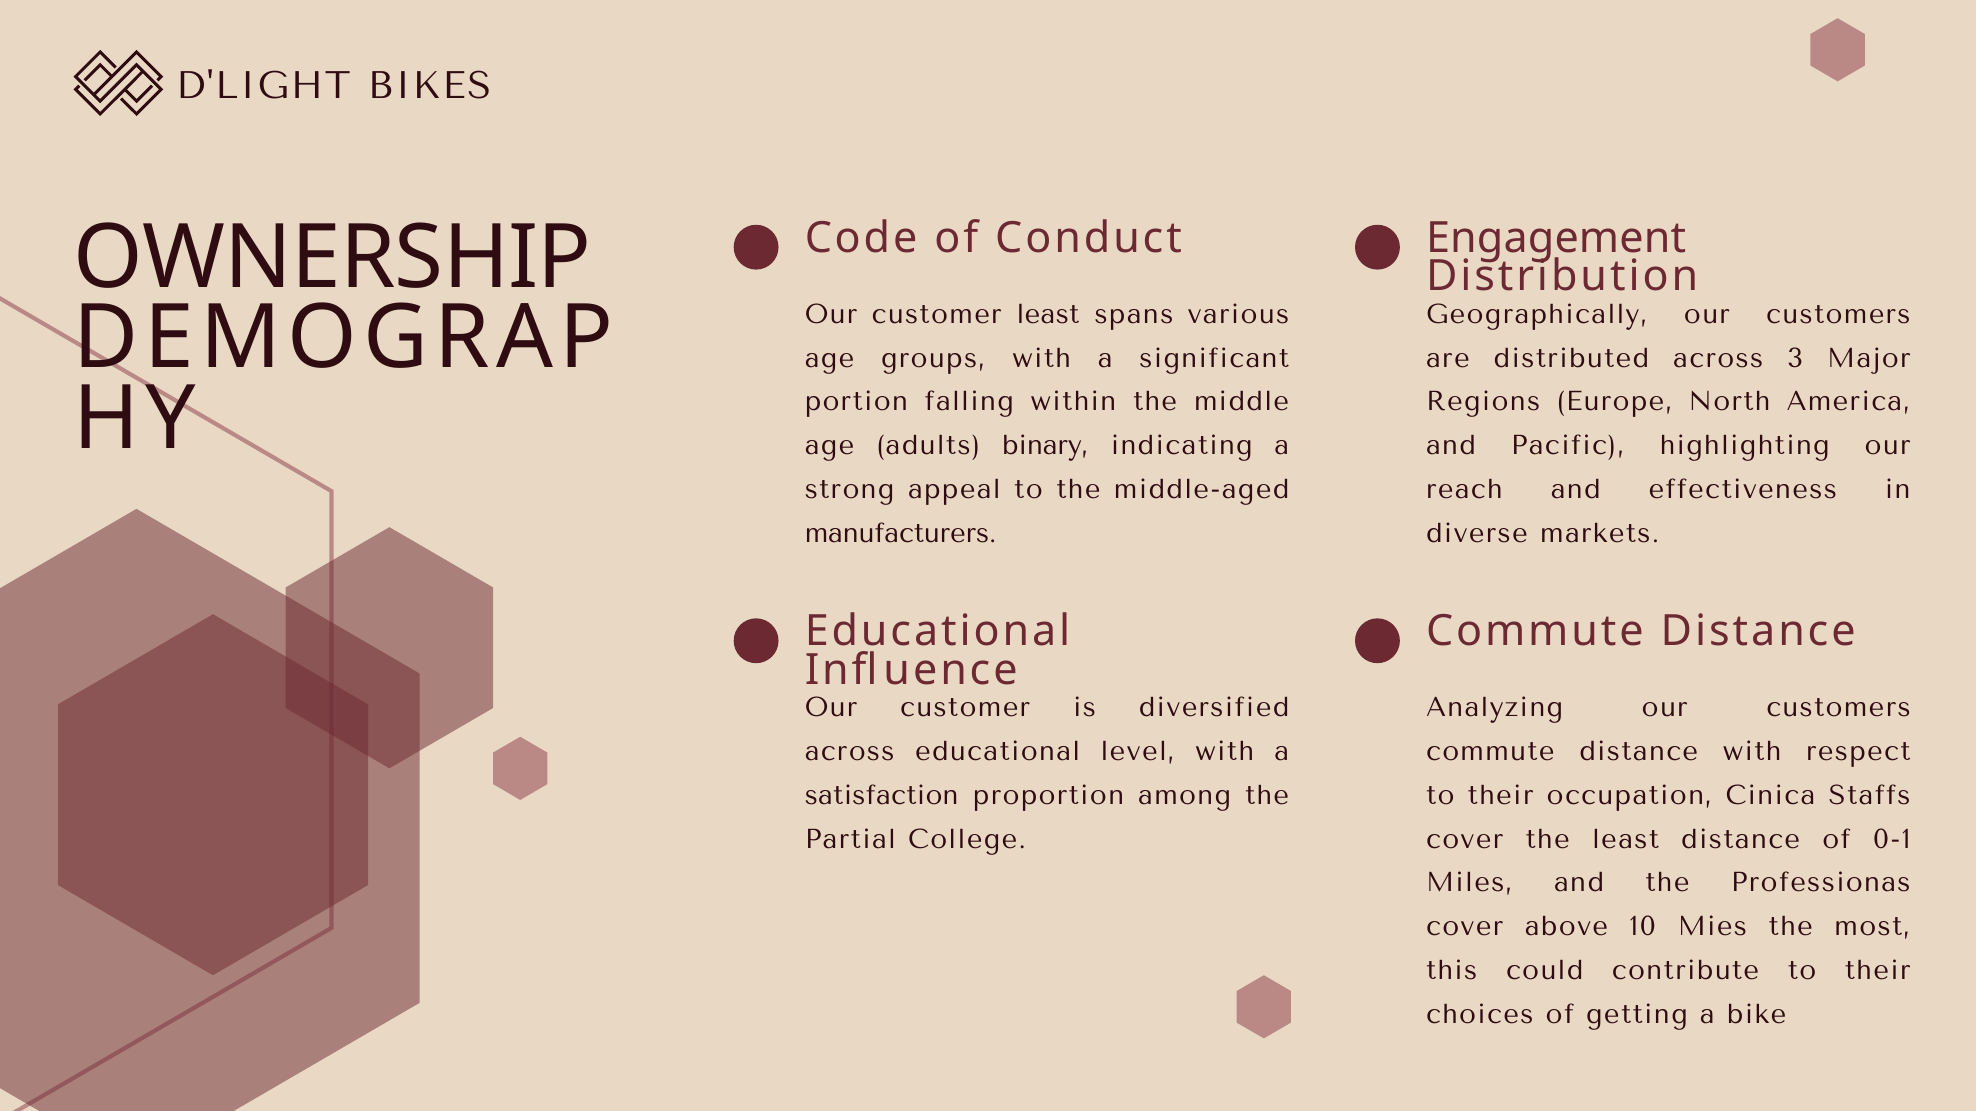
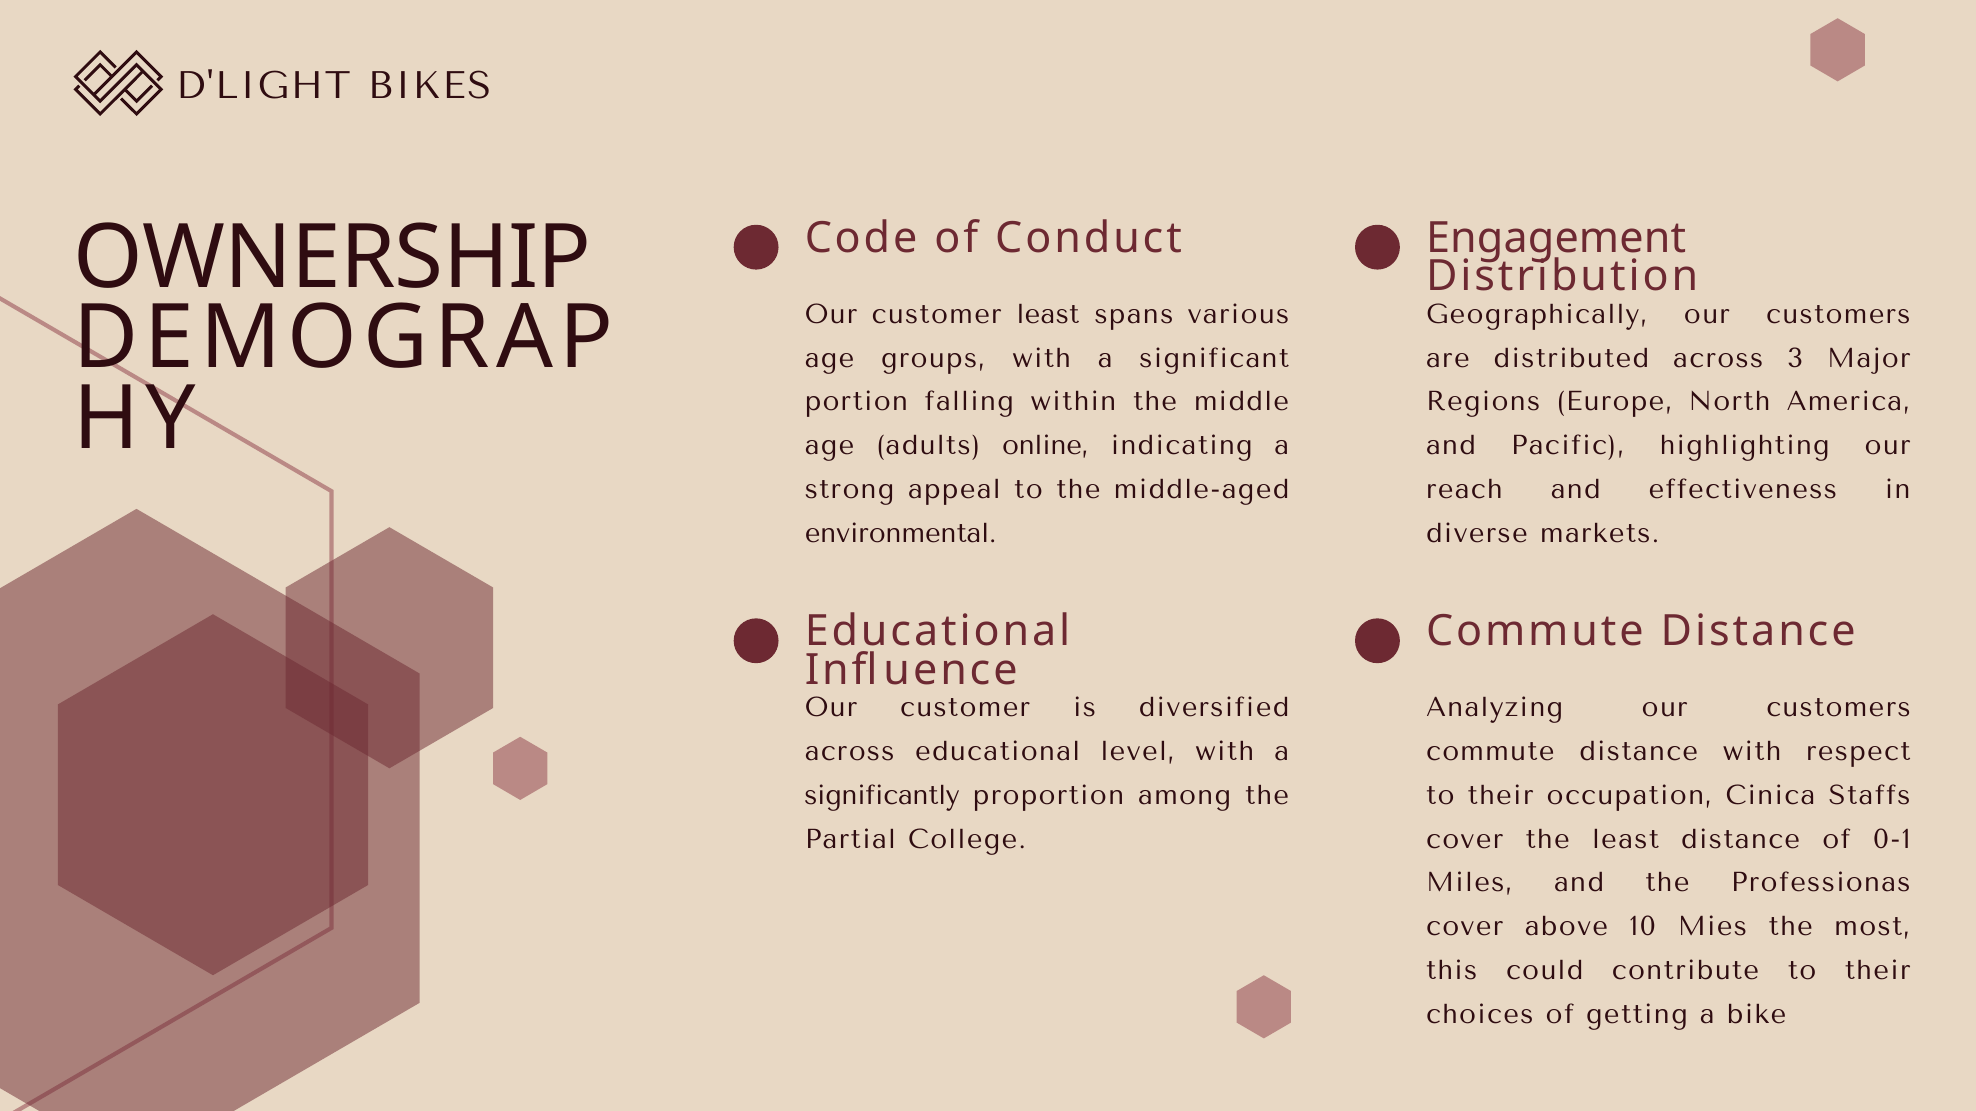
binary: binary -> online
manufacturers: manufacturers -> environmental
satisfaction: satisfaction -> significantly
